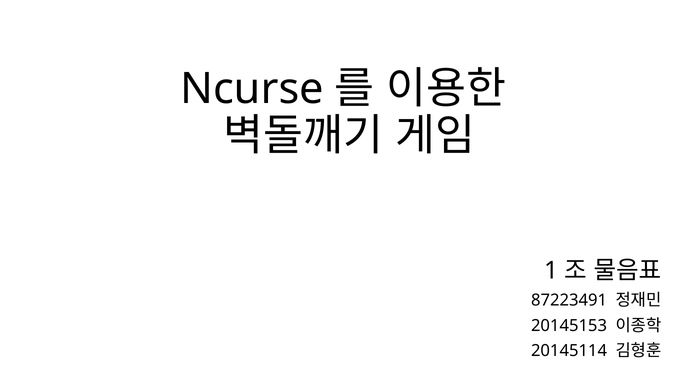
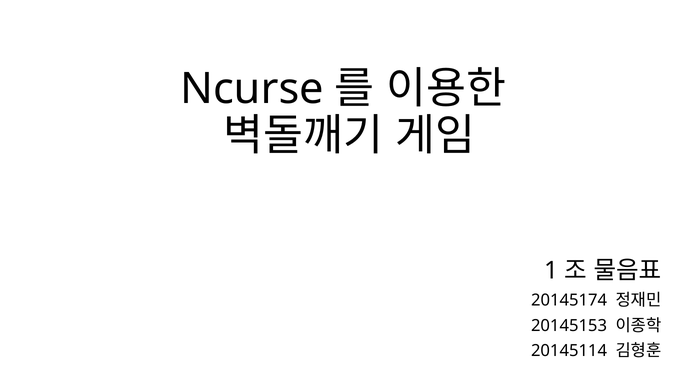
87223491: 87223491 -> 20145174
